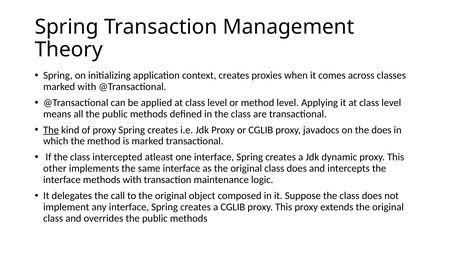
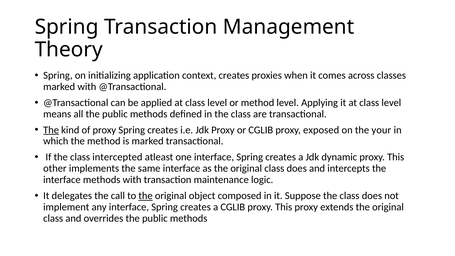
javadocs: javadocs -> exposed
the does: does -> your
the at (146, 196) underline: none -> present
